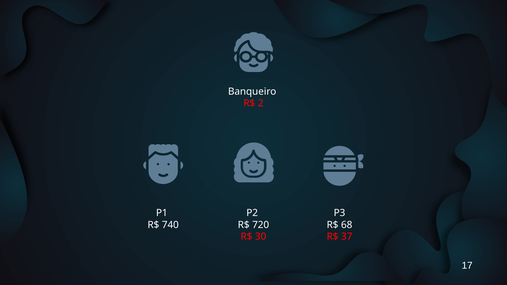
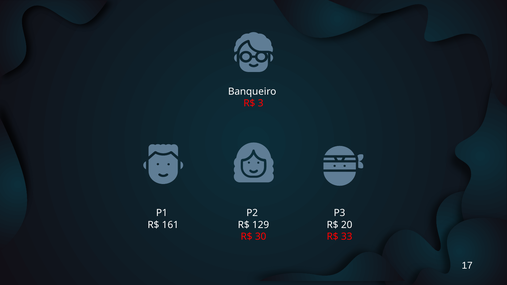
2: 2 -> 3
740: 740 -> 161
720: 720 -> 129
68: 68 -> 20
37: 37 -> 33
